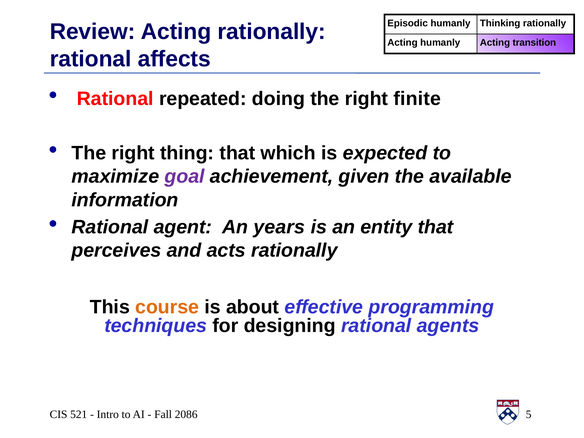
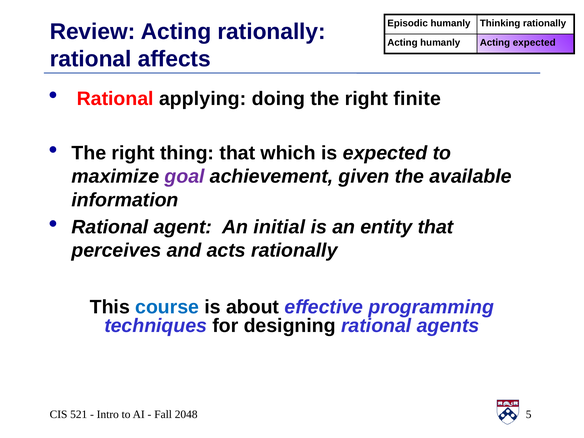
Acting transition: transition -> expected
repeated: repeated -> applying
years: years -> initial
course colour: orange -> blue
2086: 2086 -> 2048
